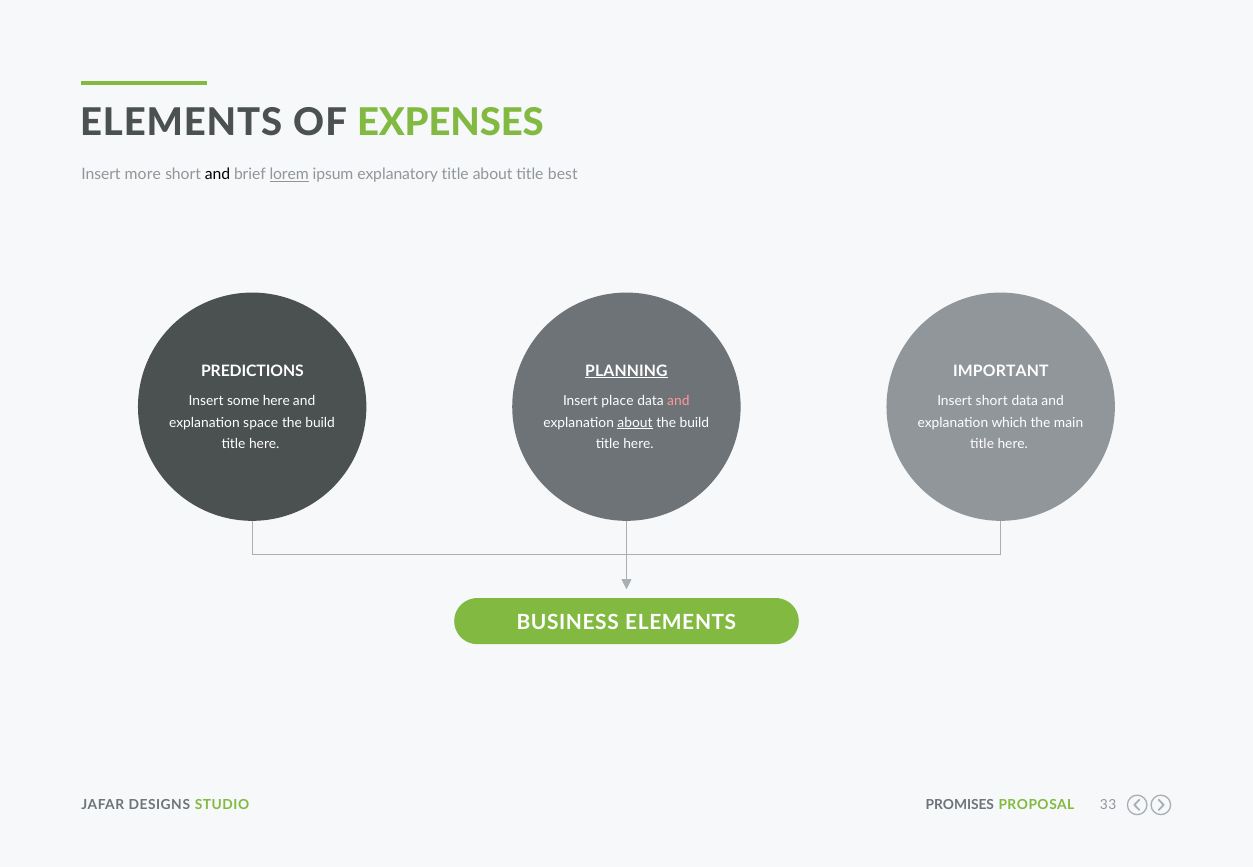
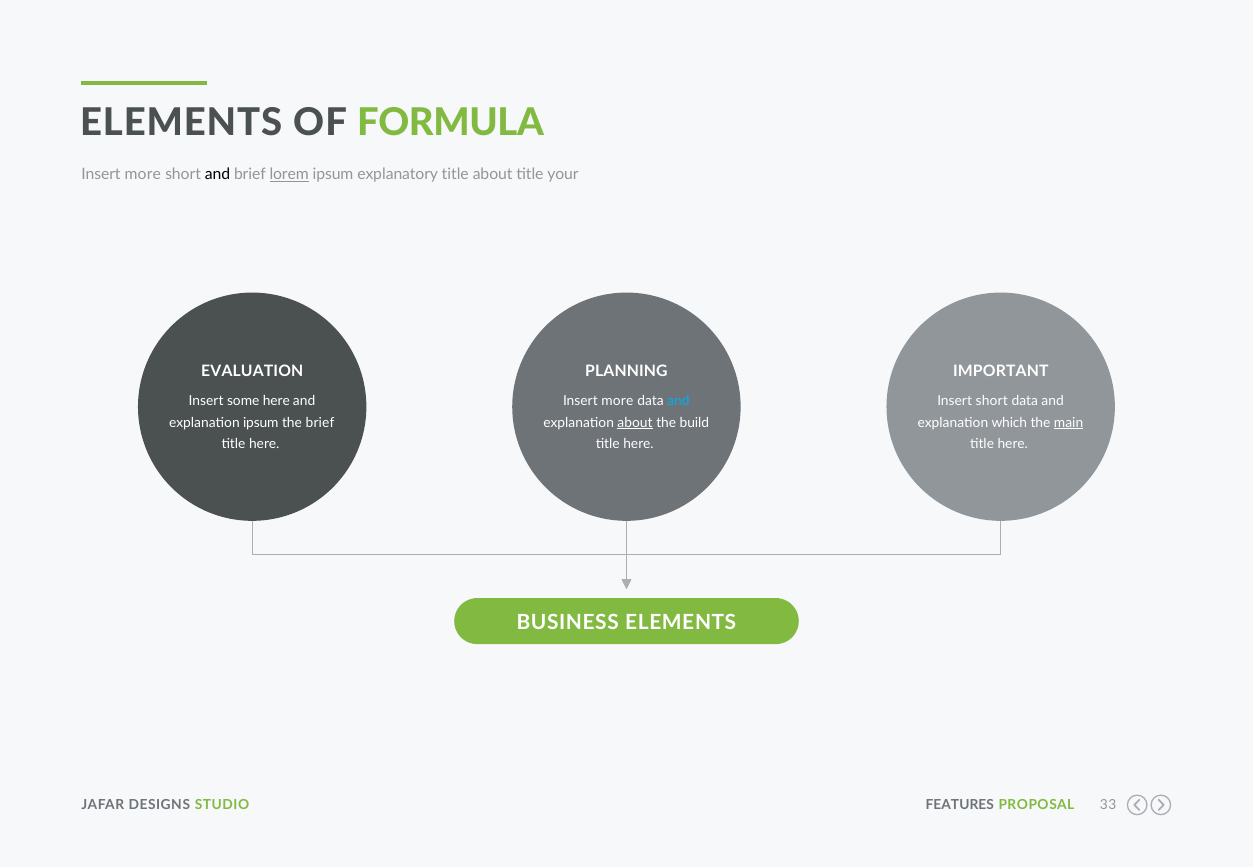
EXPENSES: EXPENSES -> FORMULA
best: best -> your
PREDICTIONS: PREDICTIONS -> EVALUATION
PLANNING underline: present -> none
place at (617, 401): place -> more
and at (678, 401) colour: pink -> light blue
explanation space: space -> ipsum
build at (320, 423): build -> brief
main underline: none -> present
PROMISES: PROMISES -> FEATURES
